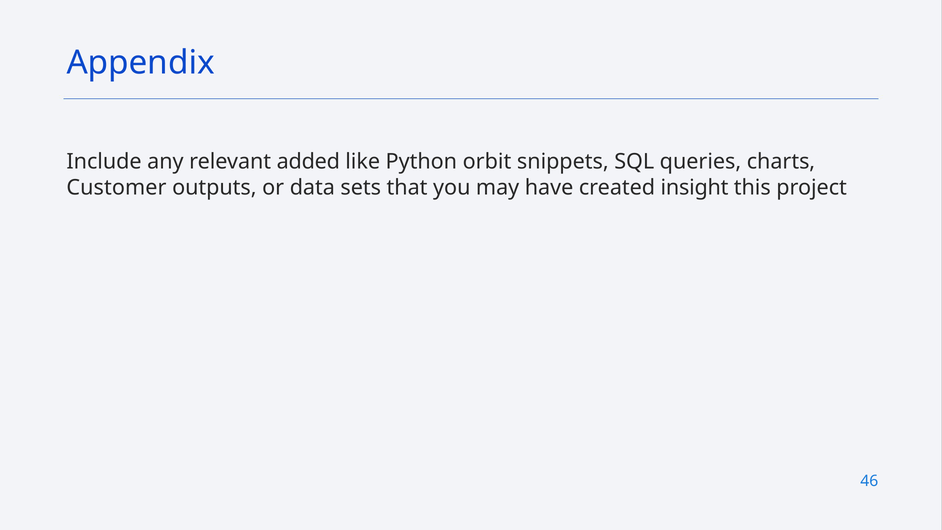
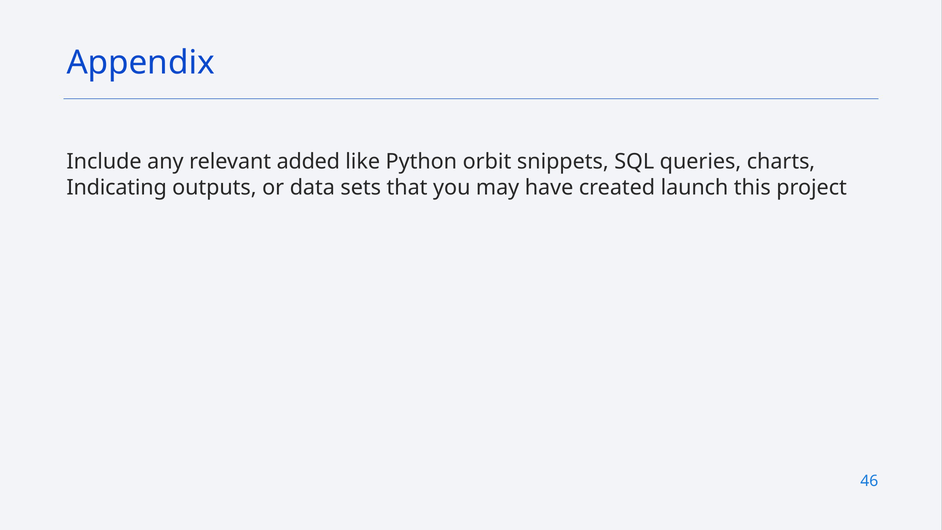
Customer: Customer -> Indicating
insight: insight -> launch
